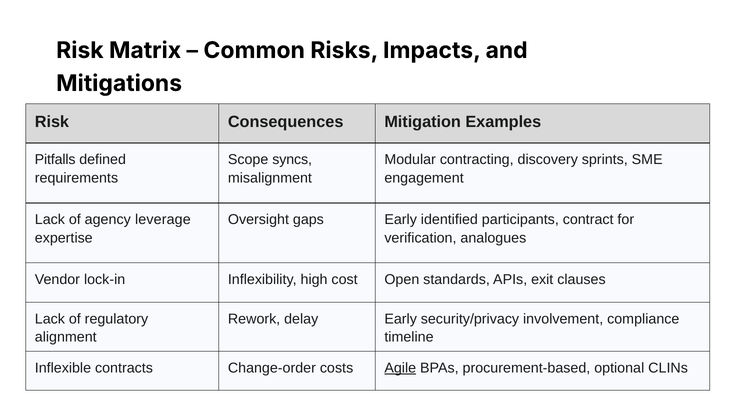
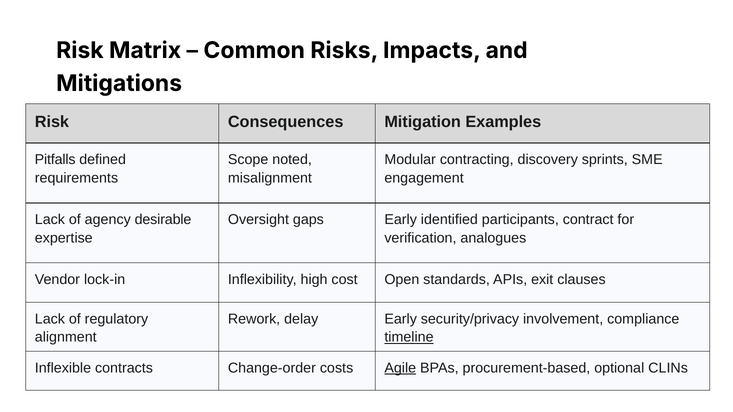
syncs: syncs -> noted
leverage: leverage -> desirable
timeline underline: none -> present
